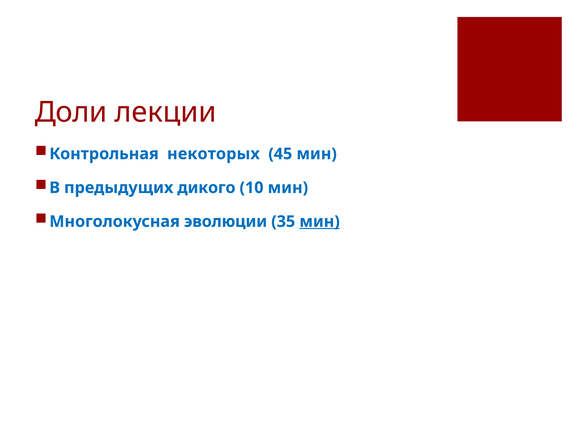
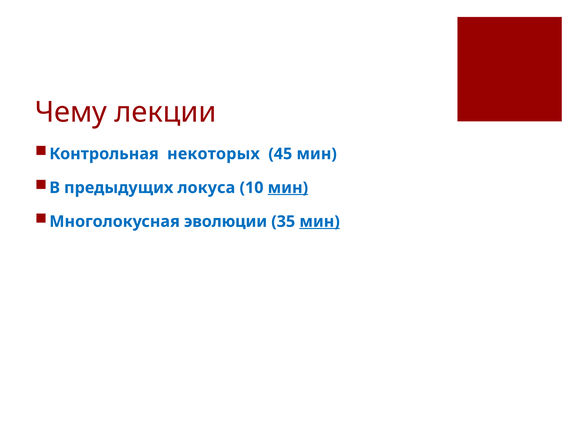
Доли: Доли -> Чему
дикого: дикого -> локуса
мин at (288, 188) underline: none -> present
